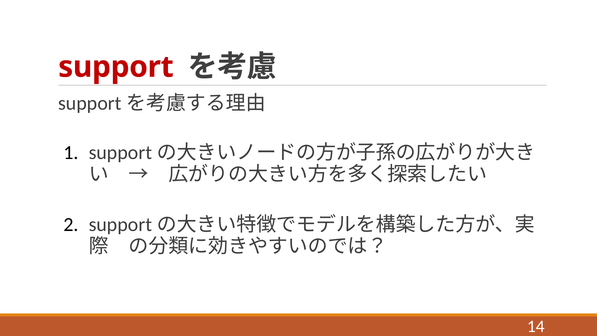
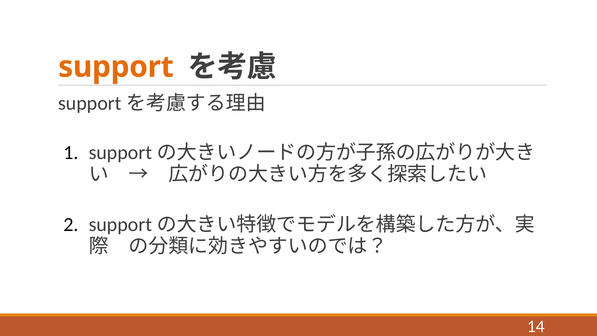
support colour: red -> orange
